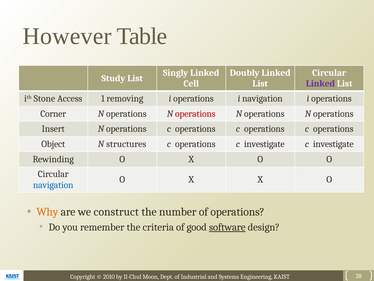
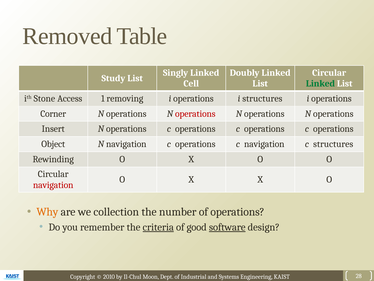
However: However -> Removed
Linked at (320, 83) colour: purple -> green
i navigation: navigation -> structures
N structures: structures -> navigation
operations c investigate: investigate -> navigation
investigate at (333, 144): investigate -> structures
navigation at (53, 185) colour: blue -> red
construct: construct -> collection
criteria underline: none -> present
